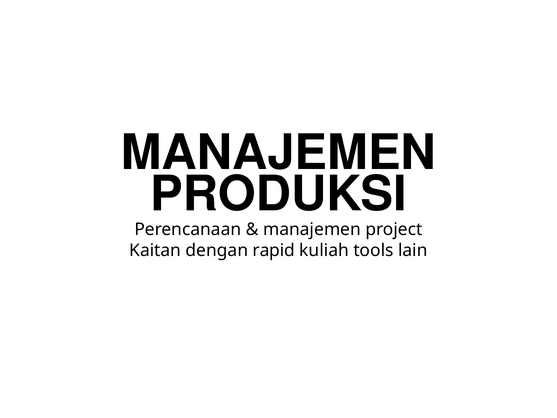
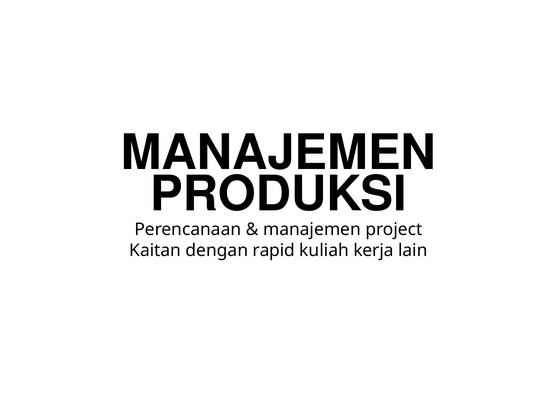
tools: tools -> kerja
